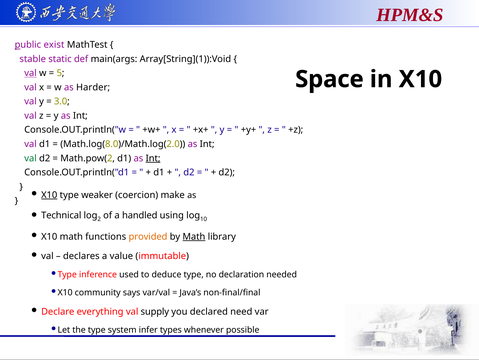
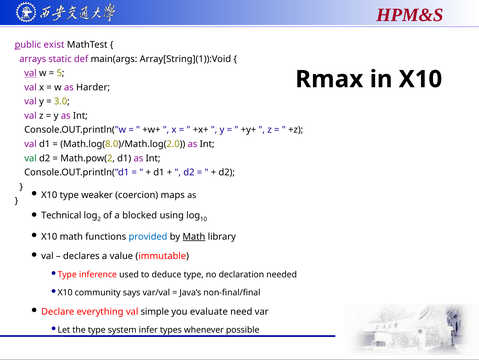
stable: stable -> arrays
Space: Space -> Rmax
Int at (153, 158) underline: present -> none
X10 at (49, 195) underline: present -> none
make: make -> maps
handled: handled -> blocked
provided colour: orange -> blue
supply: supply -> simple
declared: declared -> evaluate
